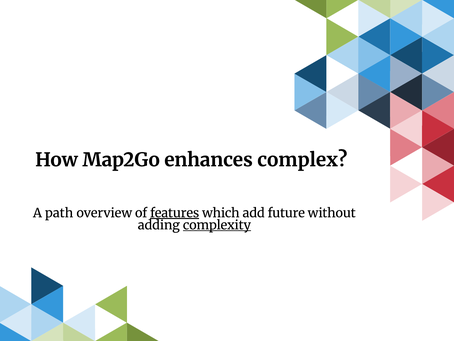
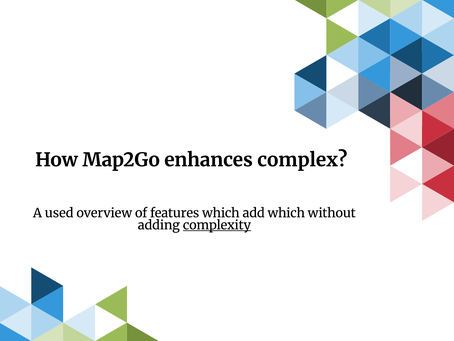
path: path -> used
features underline: present -> none
add future: future -> which
